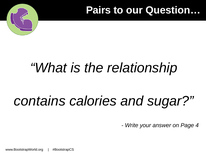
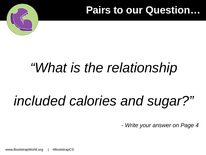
contains: contains -> included
